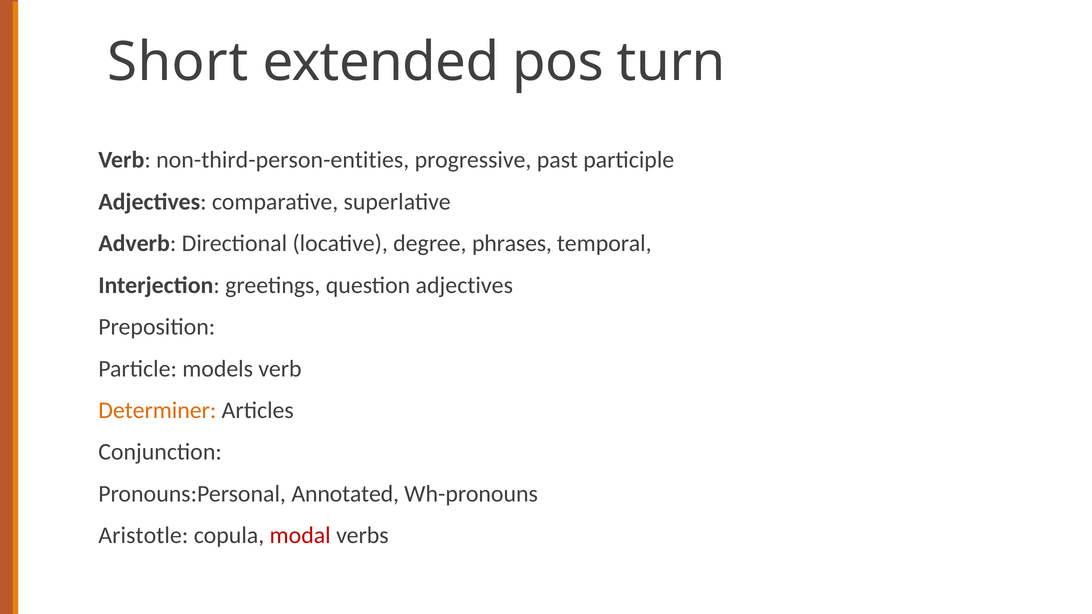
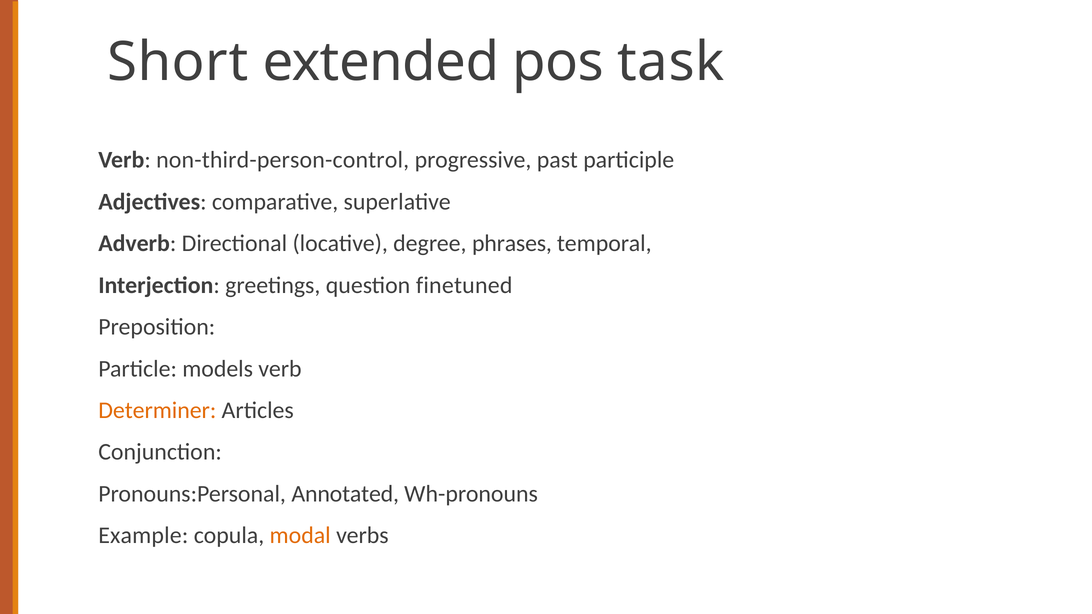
turn: turn -> task
non-third-person-entities: non-third-person-entities -> non-third-person-control
question adjectives: adjectives -> finetuned
Aristotle: Aristotle -> Example
modal colour: red -> orange
